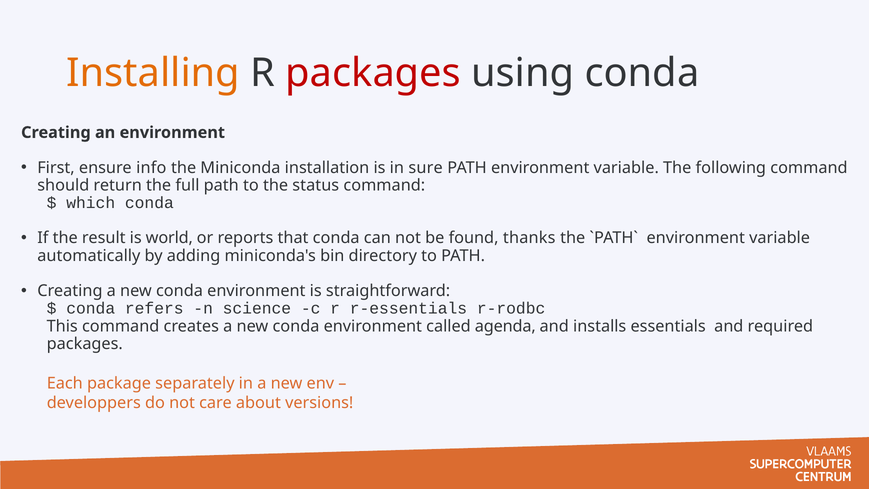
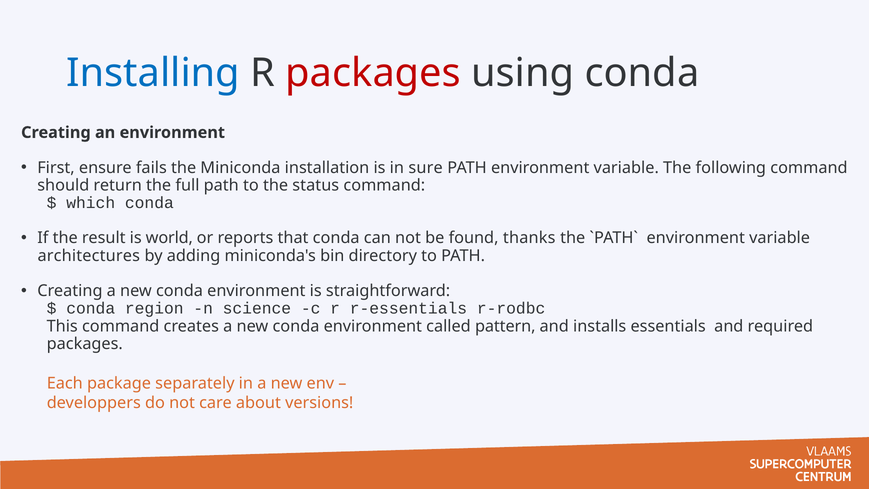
Installing colour: orange -> blue
info: info -> fails
automatically: automatically -> architectures
refers: refers -> region
agenda: agenda -> pattern
